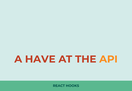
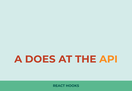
HAVE: HAVE -> DOES
